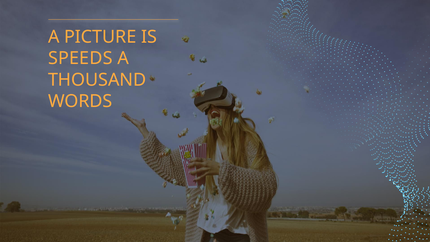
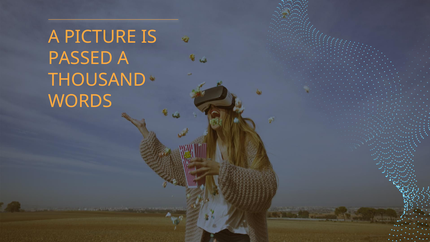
SPEEDS: SPEEDS -> PASSED
